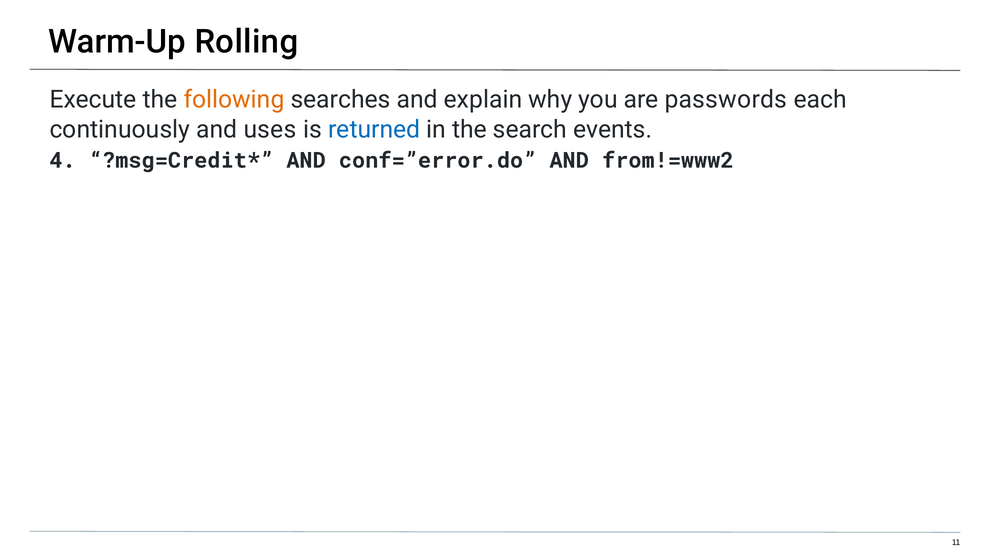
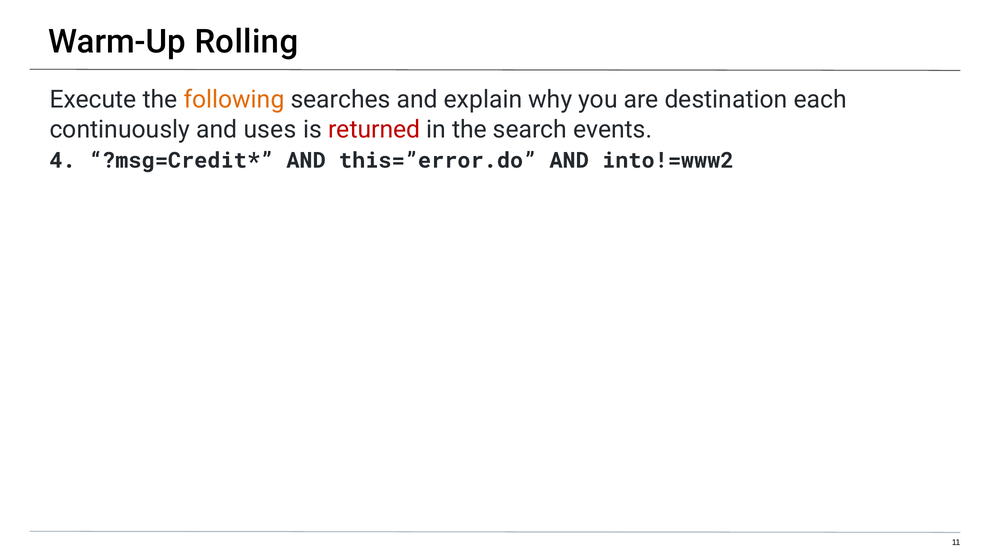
passwords: passwords -> destination
returned colour: blue -> red
conf=”error.do: conf=”error.do -> this=”error.do
from!=www2: from!=www2 -> into!=www2
